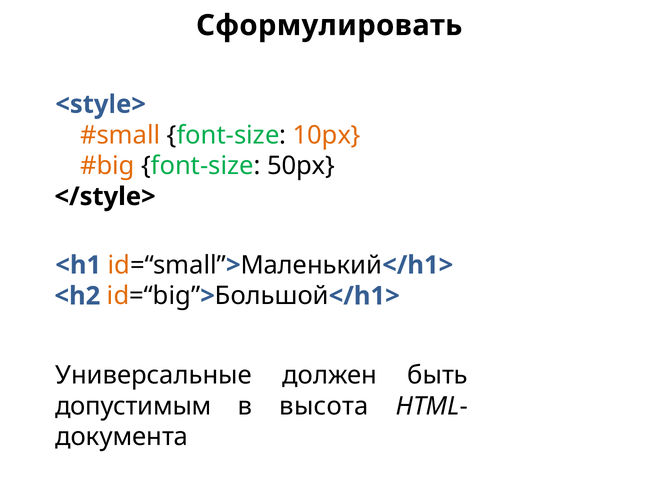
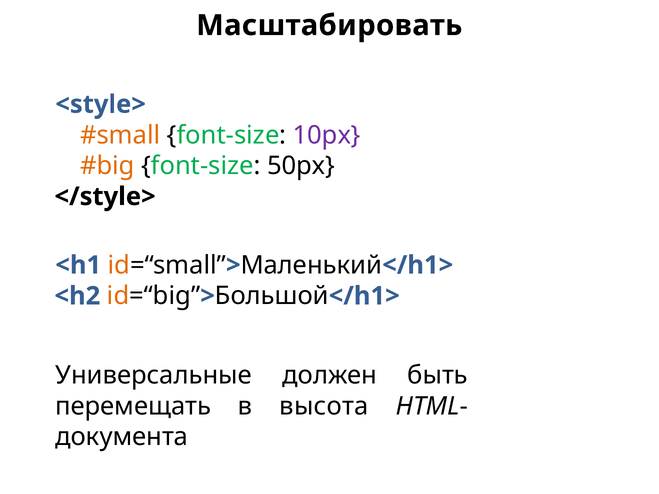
Сформулировать: Сформулировать -> Масштабировать
10px colour: orange -> purple
допустимым: допустимым -> перемещать
